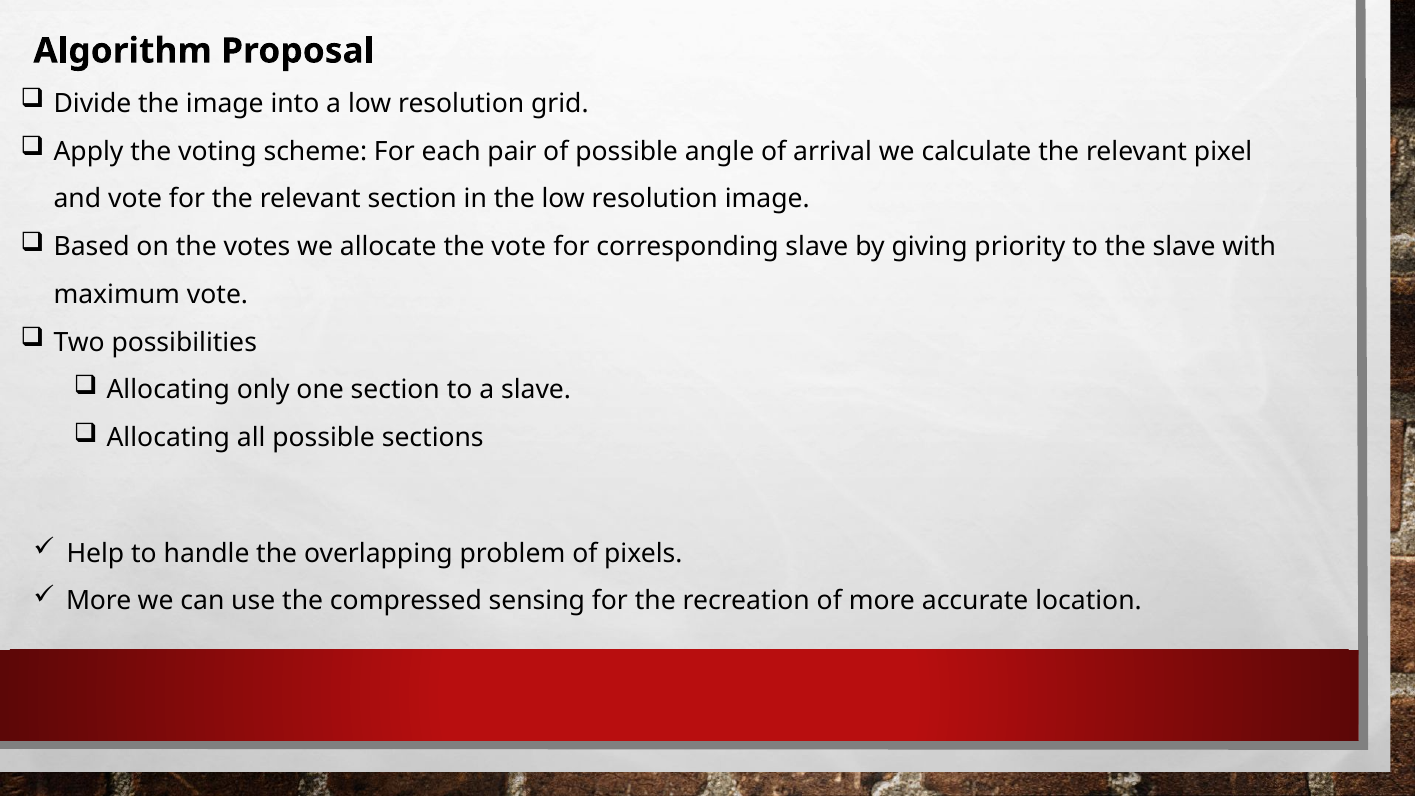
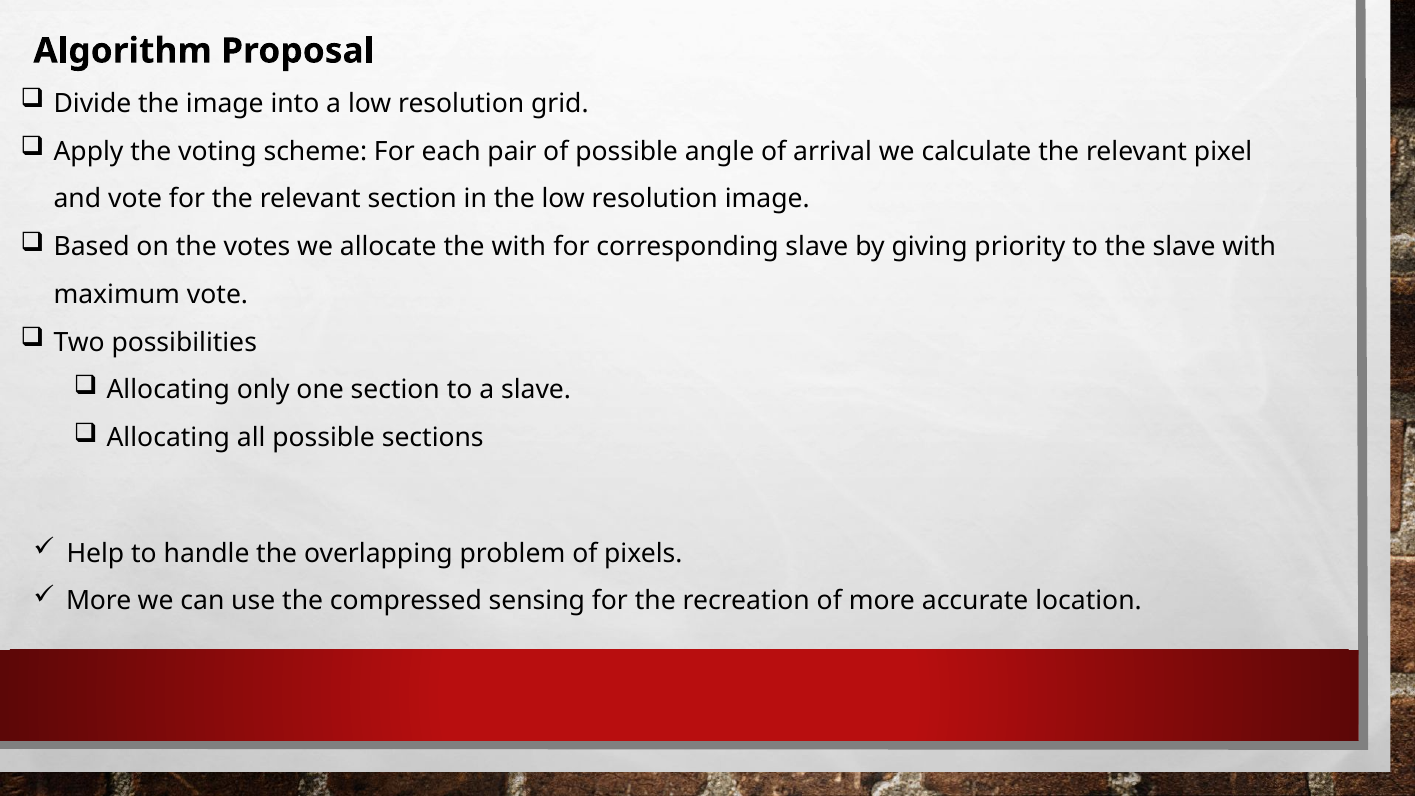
the vote: vote -> with
